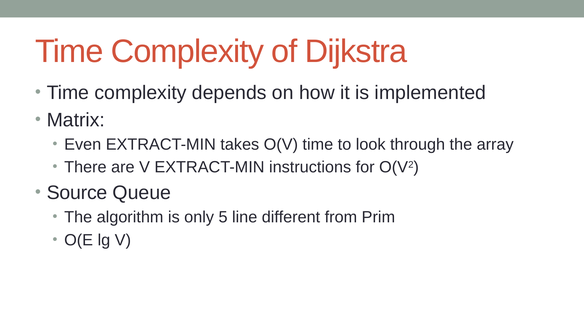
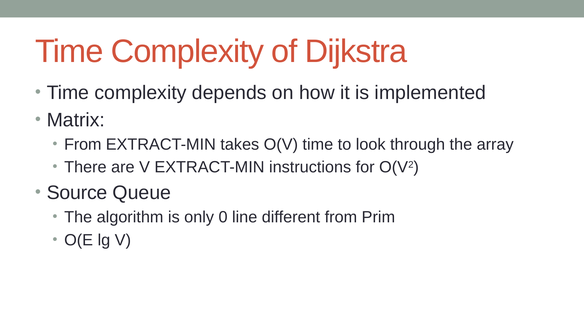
Even at (83, 144): Even -> From
5: 5 -> 0
